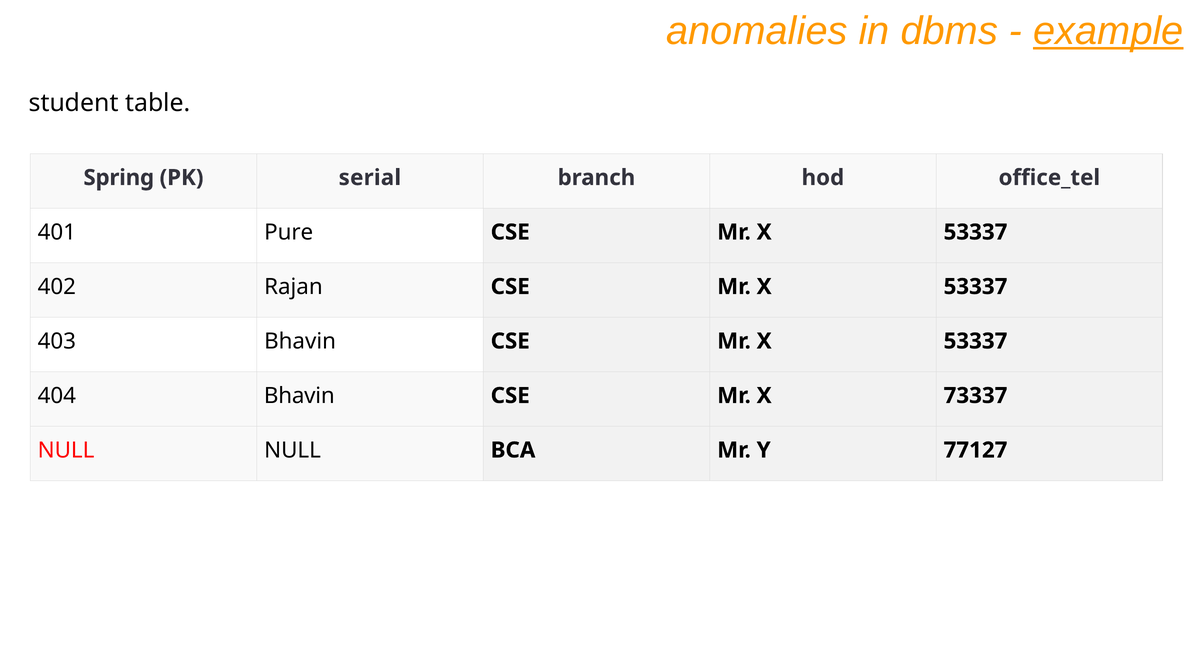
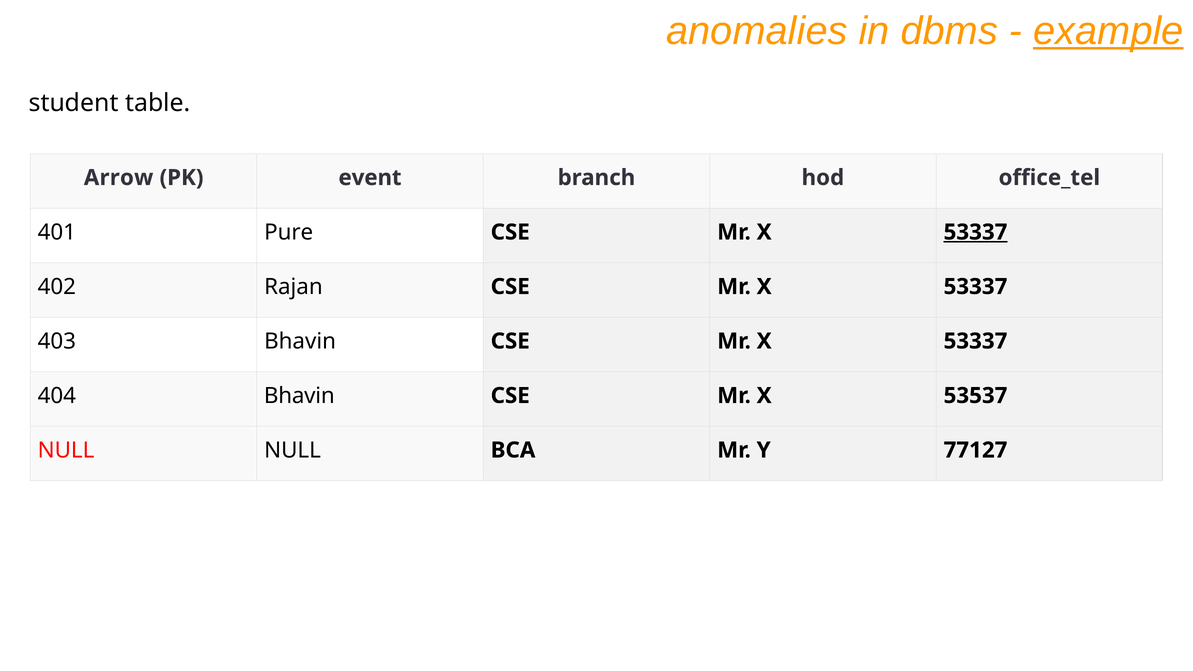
Spring: Spring -> Arrow
serial: serial -> event
53337 at (976, 232) underline: none -> present
73337: 73337 -> 53537
